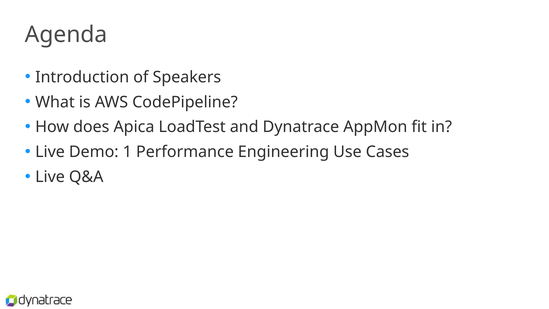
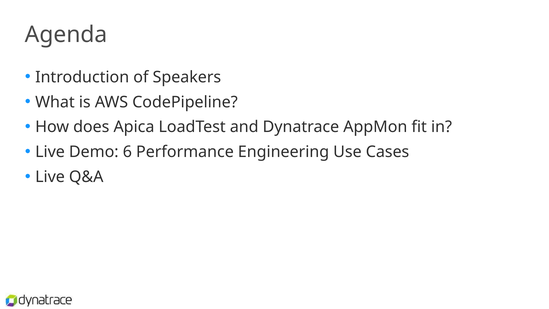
1: 1 -> 6
